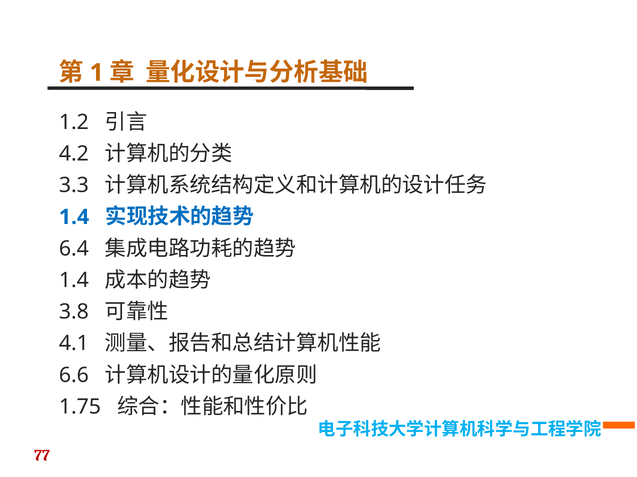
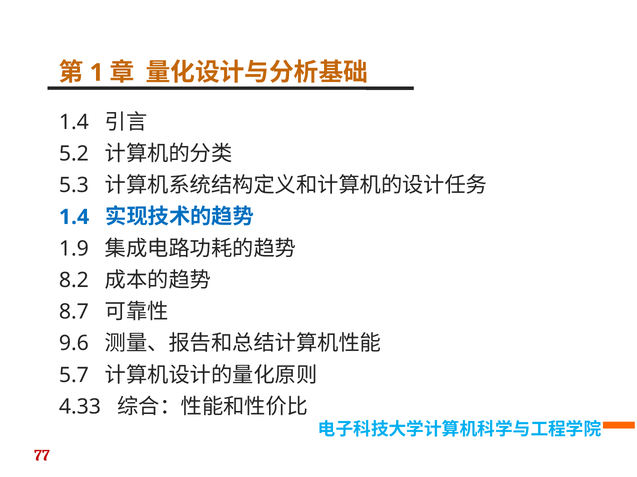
1.2 at (74, 122): 1.2 -> 1.4
4.2: 4.2 -> 5.2
3.3: 3.3 -> 5.3
6.4: 6.4 -> 1.9
1.4 at (74, 281): 1.4 -> 8.2
3.8: 3.8 -> 8.7
4.1: 4.1 -> 9.6
6.6: 6.6 -> 5.7
1.75: 1.75 -> 4.33
